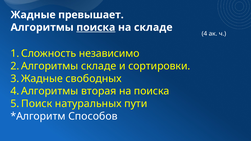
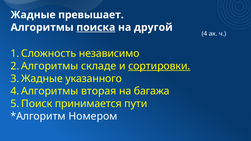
на складе: складе -> другой
сортировки underline: none -> present
свободных: свободных -> указанного
на поиска: поиска -> багажа
натуральных: натуральных -> принимается
Способов: Способов -> Номером
